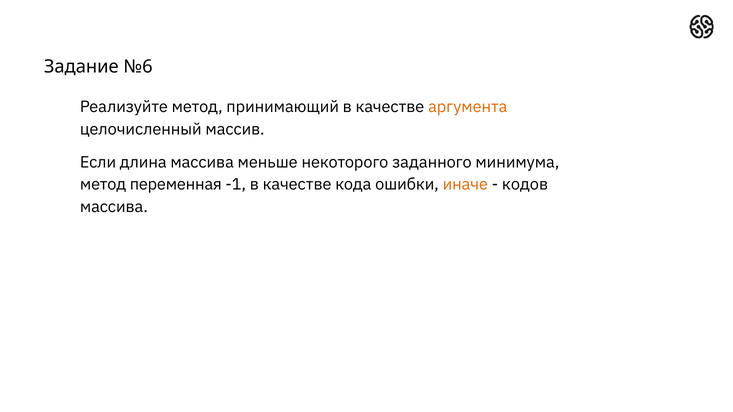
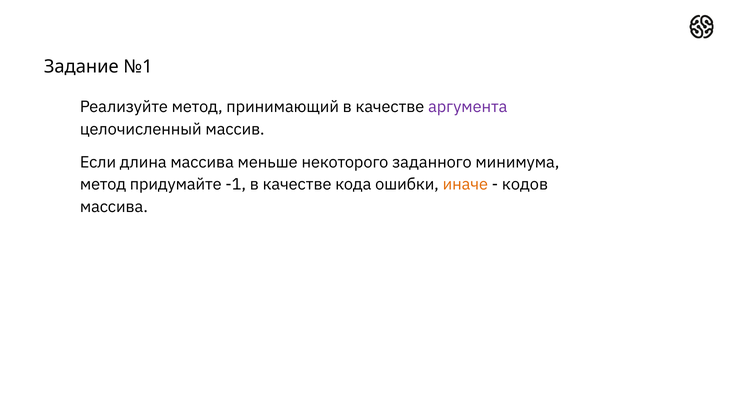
№6: №6 -> №1
аргумента colour: orange -> purple
переменная: переменная -> придумайте
